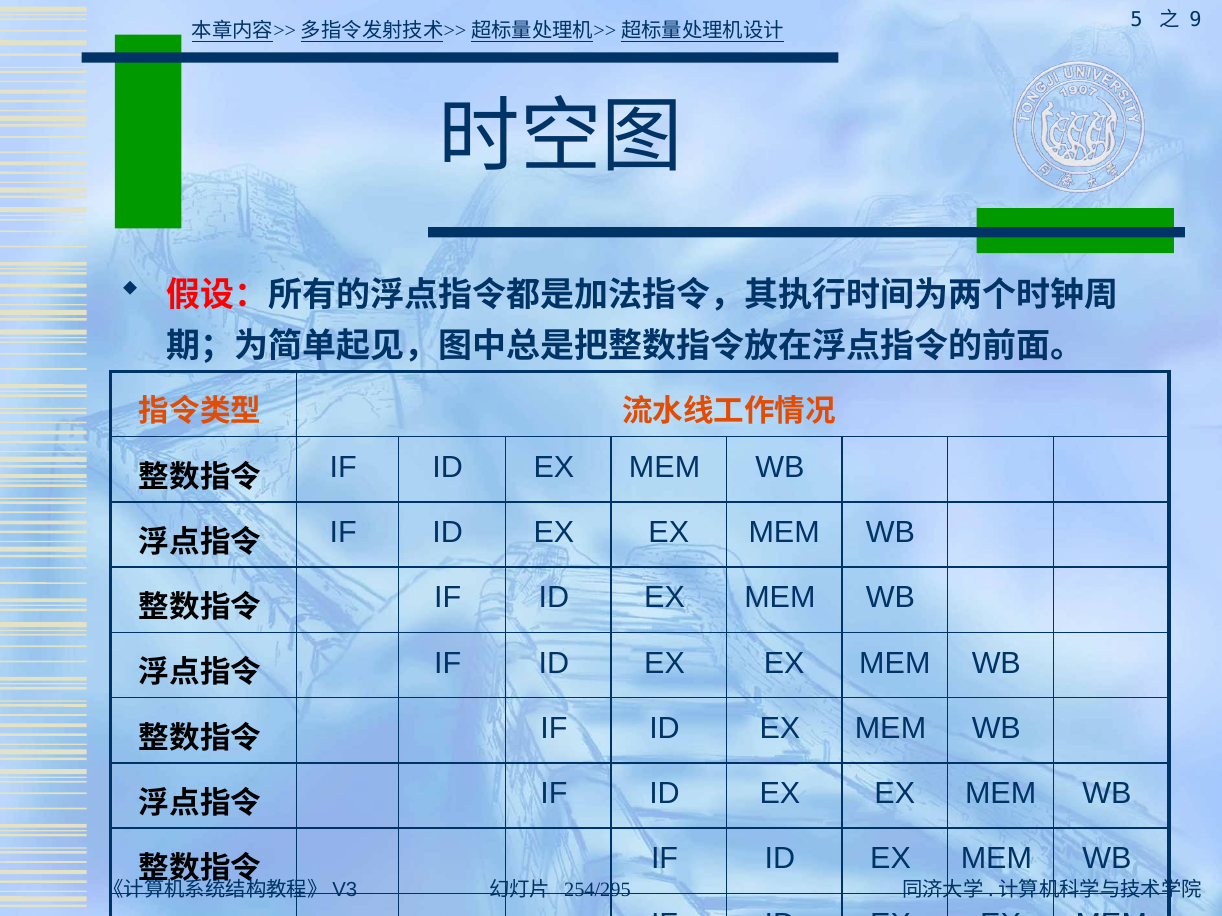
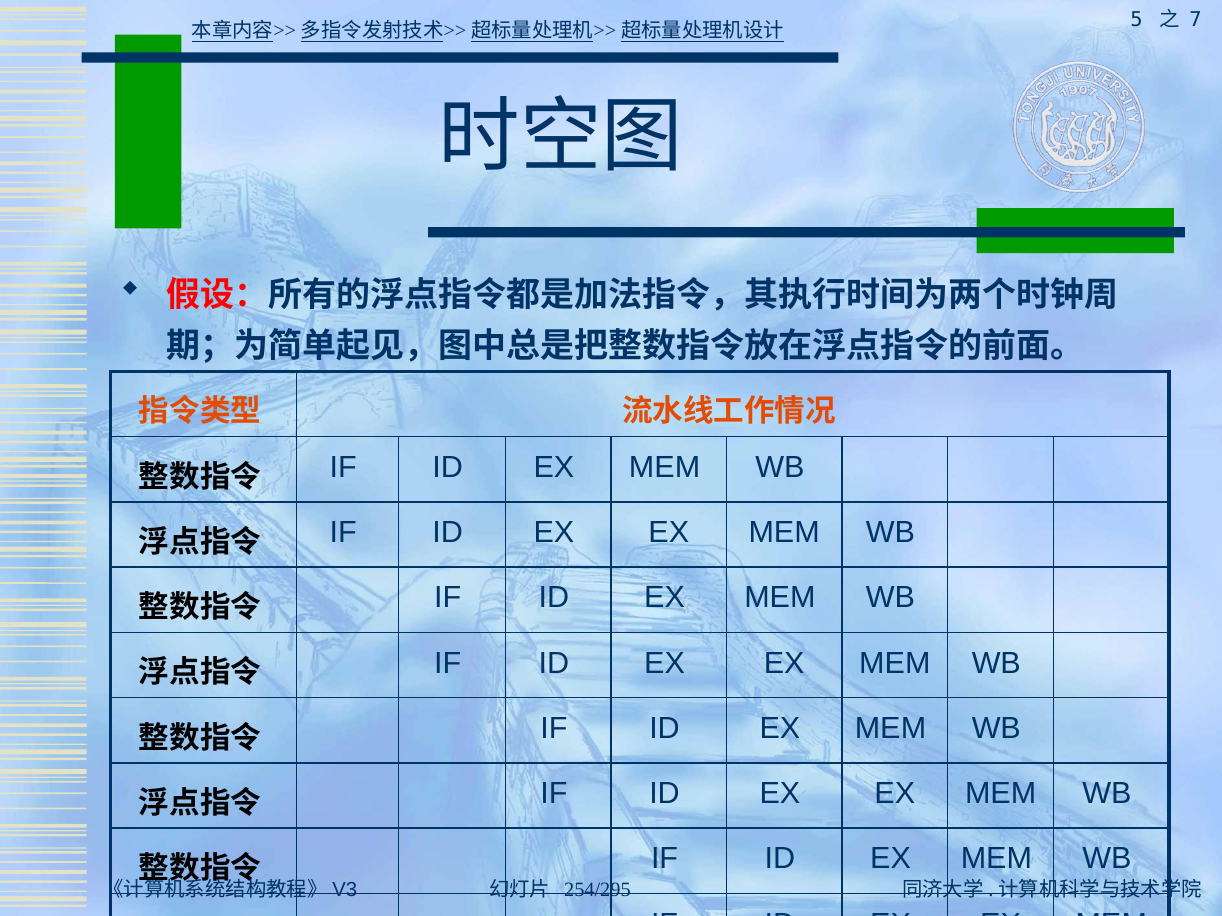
9: 9 -> 7
